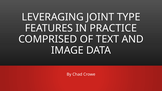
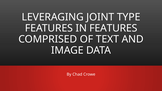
IN PRACTICE: PRACTICE -> FEATURES
